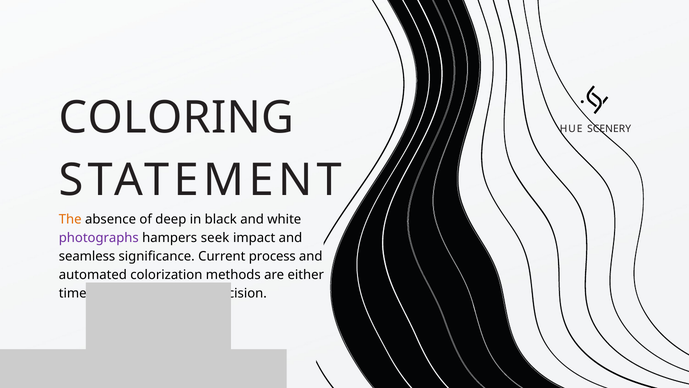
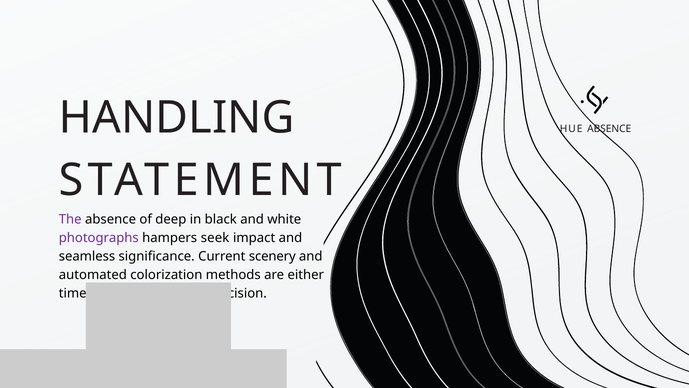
COLORING: COLORING -> HANDLING
HUE SCENERY: SCENERY -> ABSENCE
The colour: orange -> purple
process: process -> scenery
